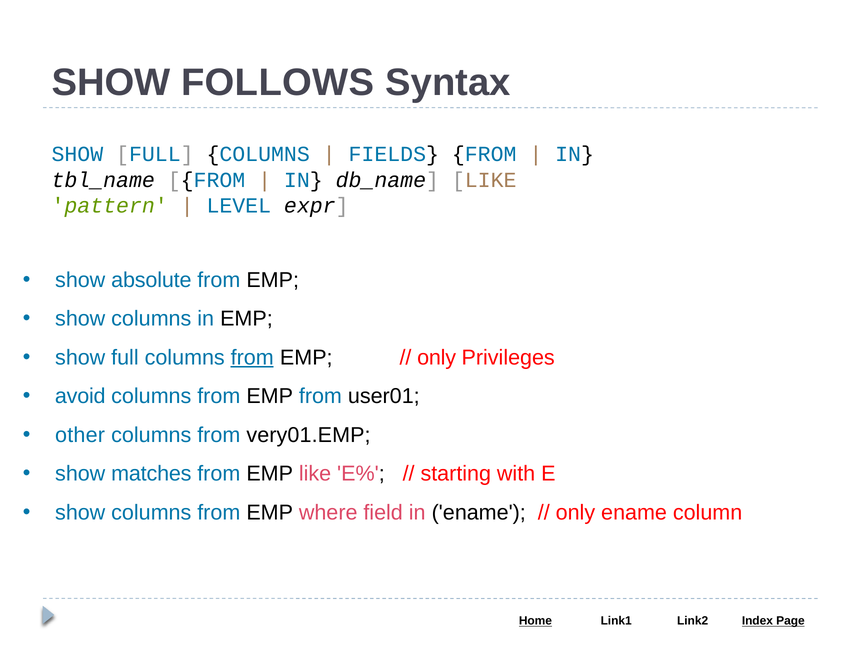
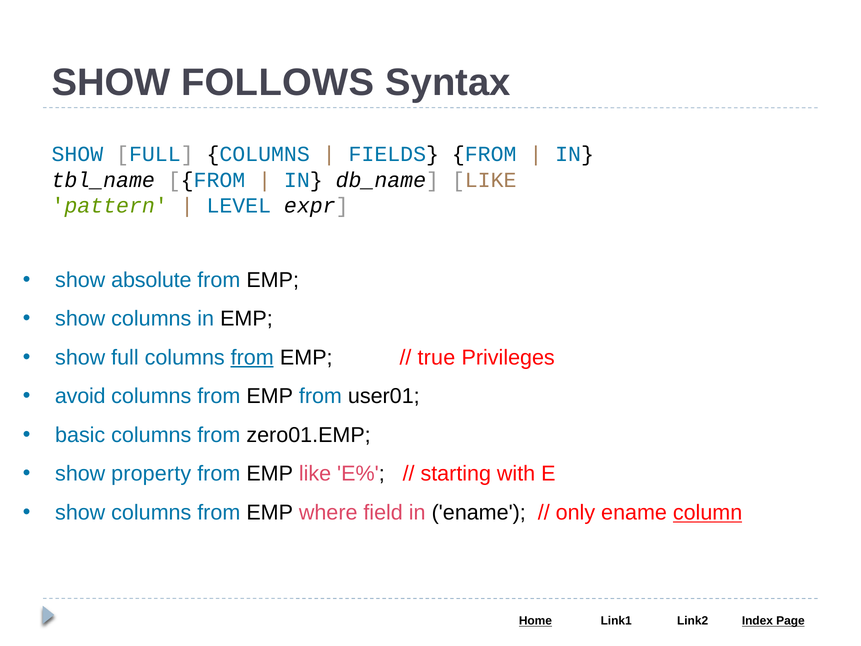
only at (437, 357): only -> true
other: other -> basic
very01.EMP: very01.EMP -> zero01.EMP
matches: matches -> property
column underline: none -> present
